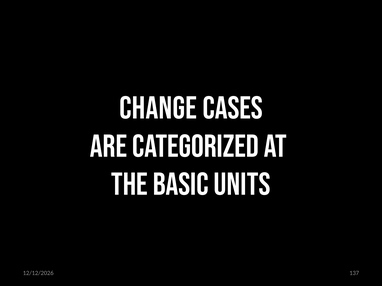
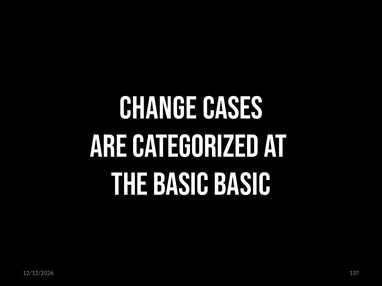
BASIC UNITS: UNITS -> BASIC
